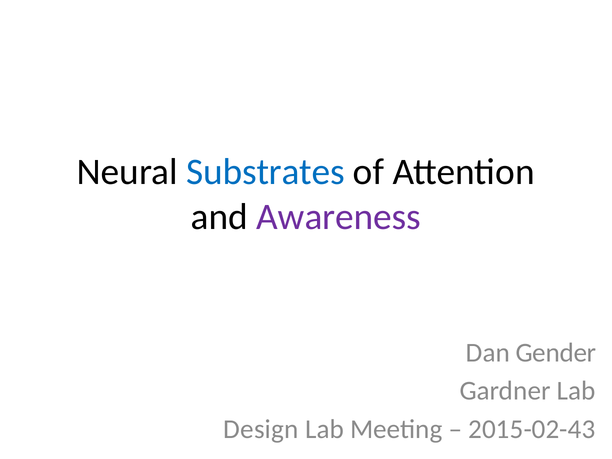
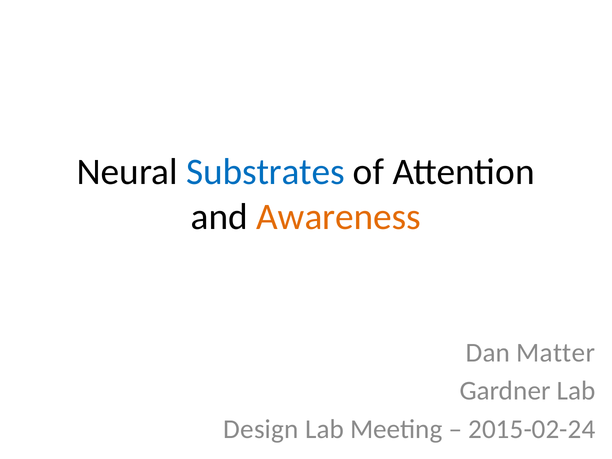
Awareness colour: purple -> orange
Gender: Gender -> Matter
2015-02-43: 2015-02-43 -> 2015-02-24
